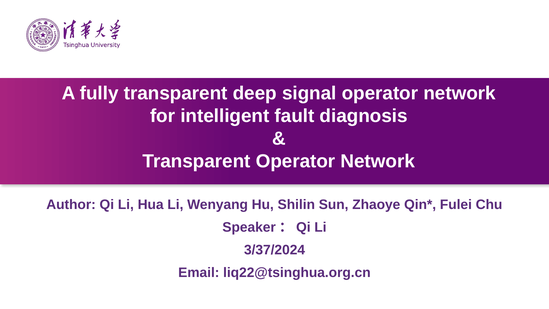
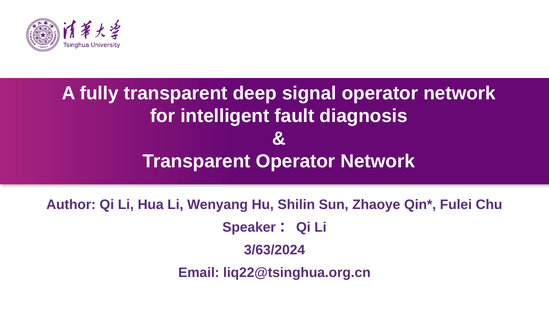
3/37/2024: 3/37/2024 -> 3/63/2024
